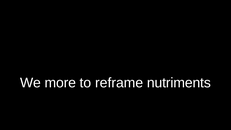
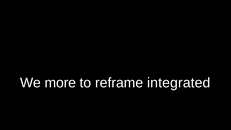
nutriments: nutriments -> integrated
